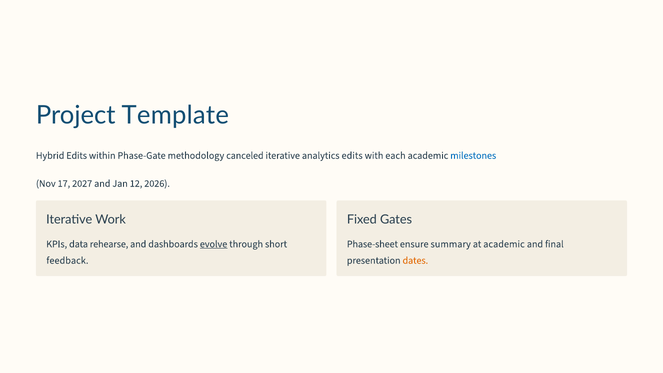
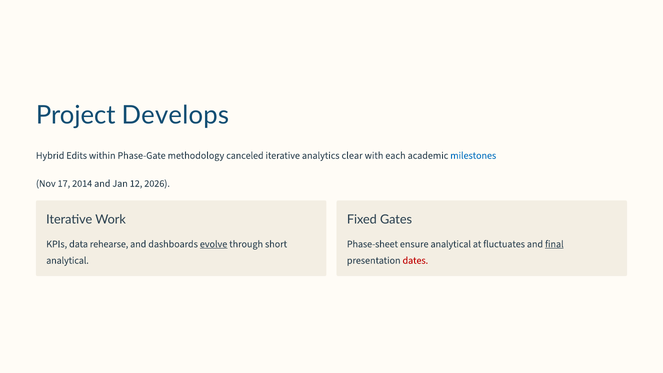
Template: Template -> Develops
analytics edits: edits -> clear
2027: 2027 -> 2014
ensure summary: summary -> analytical
at academic: academic -> fluctuates
final underline: none -> present
feedback at (67, 260): feedback -> analytical
dates colour: orange -> red
